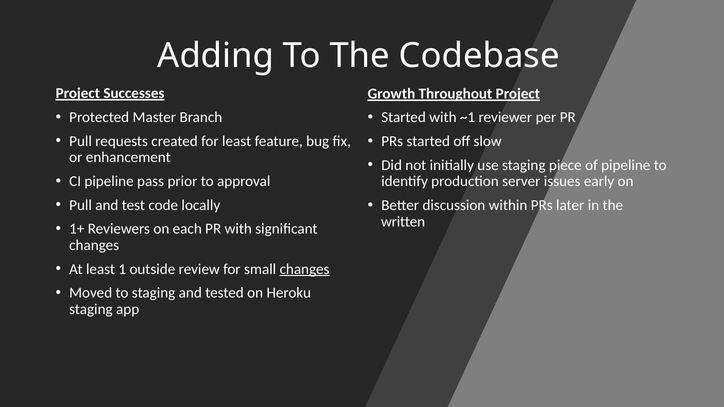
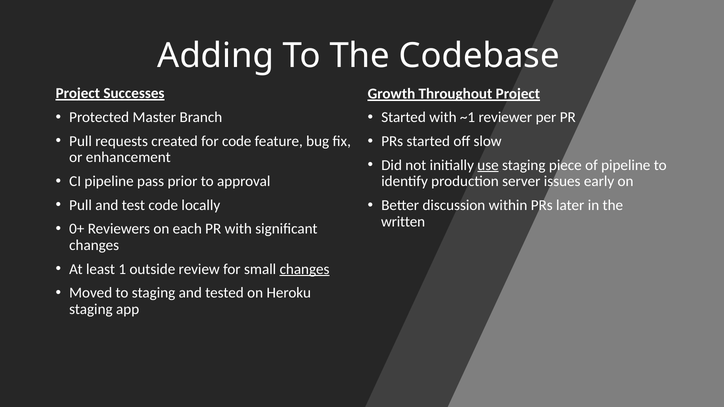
for least: least -> code
use underline: none -> present
1+: 1+ -> 0+
